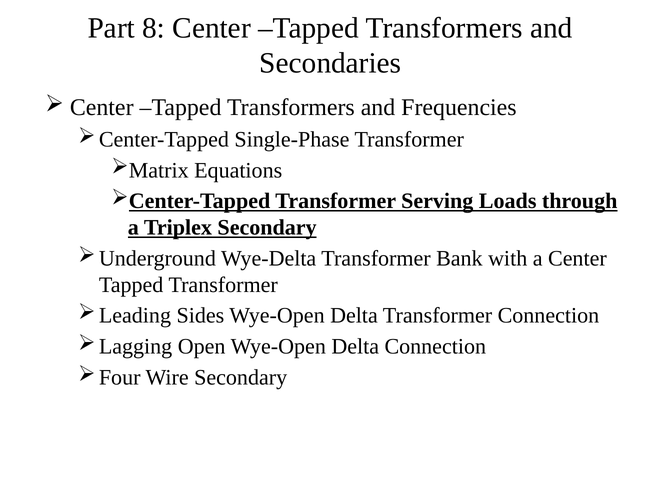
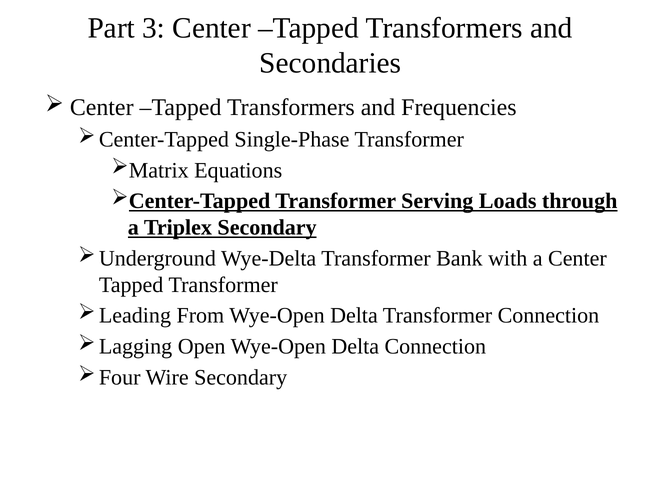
8: 8 -> 3
Sides: Sides -> From
